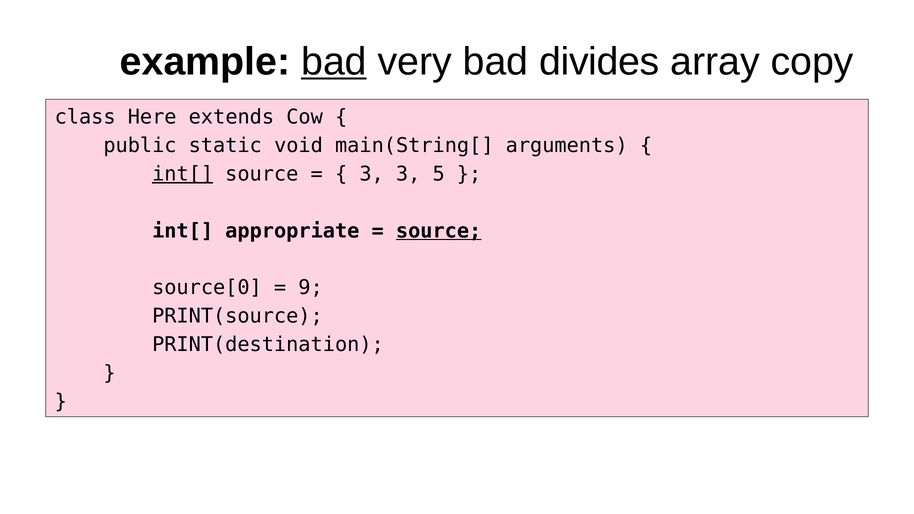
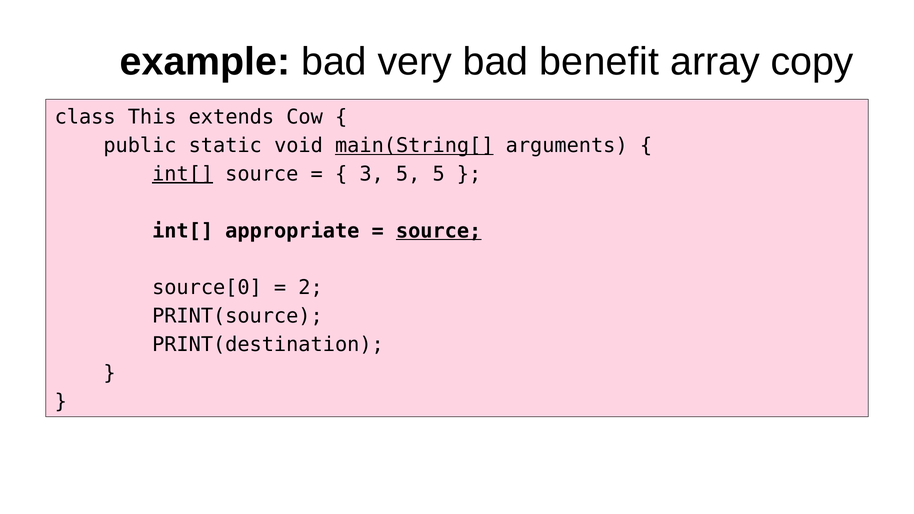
bad at (334, 62) underline: present -> none
divides: divides -> benefit
Here: Here -> This
main(String[ underline: none -> present
3 3: 3 -> 5
9: 9 -> 2
